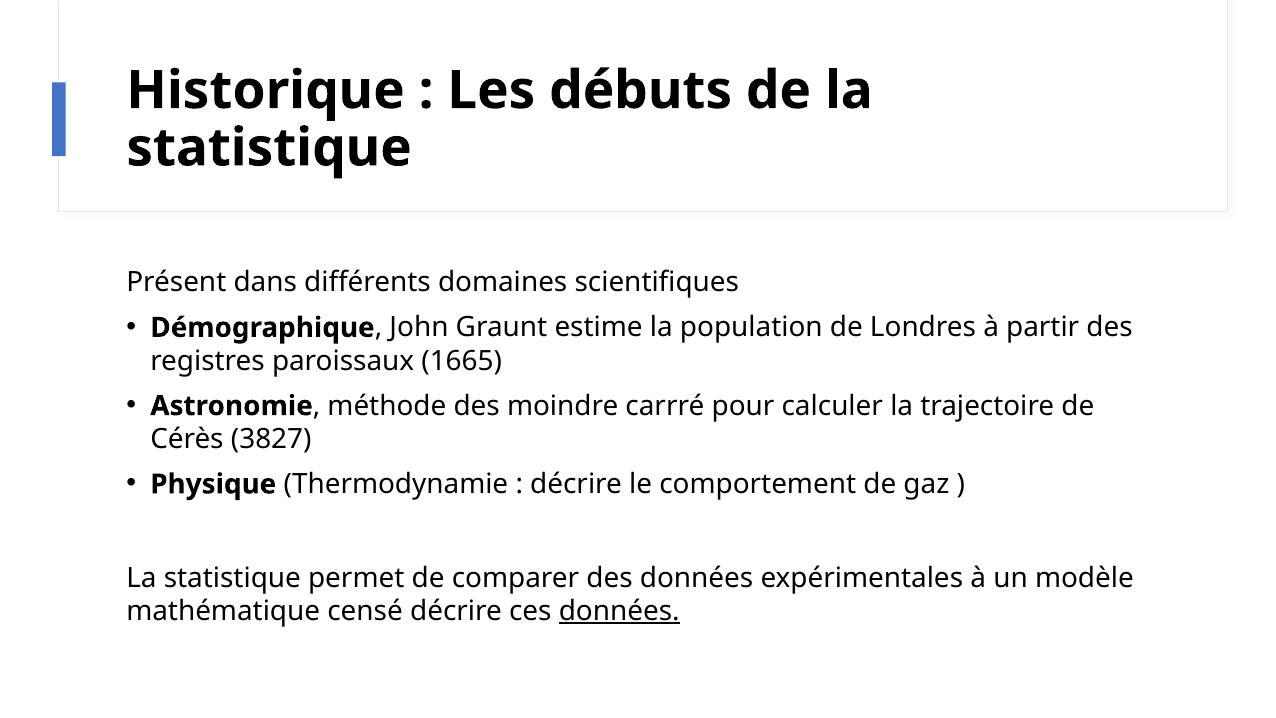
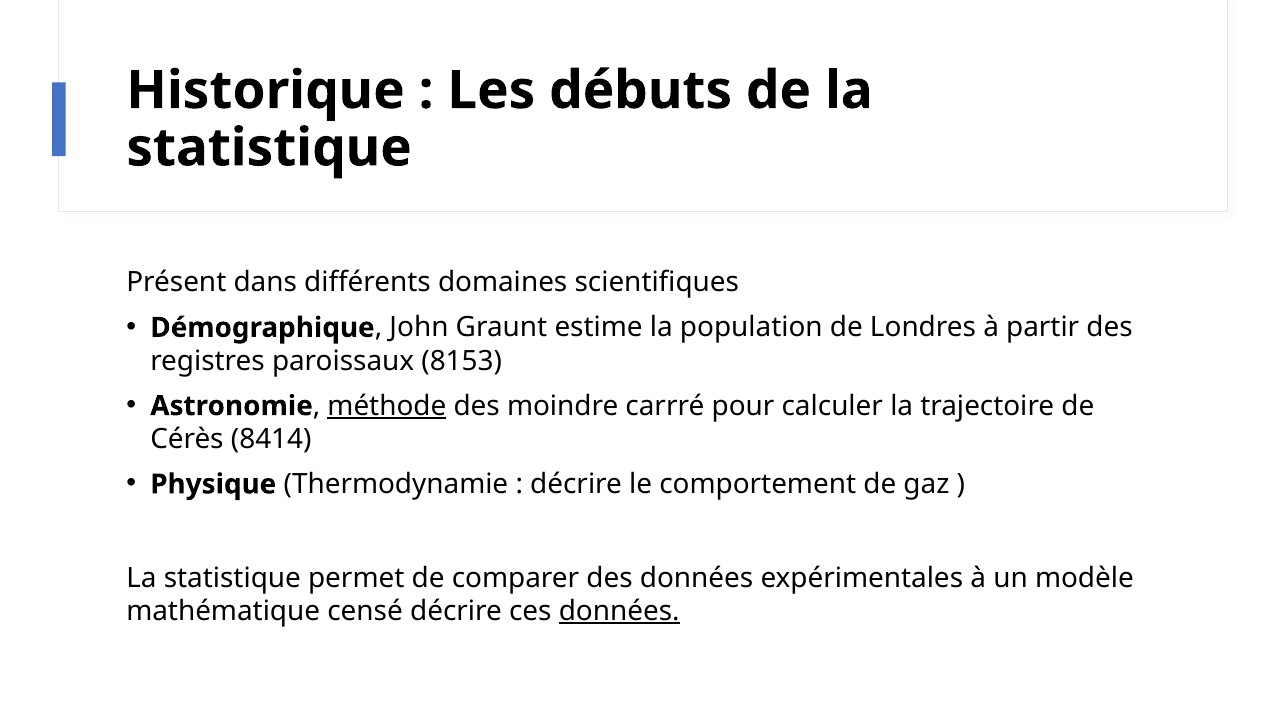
1665: 1665 -> 8153
méthode underline: none -> present
3827: 3827 -> 8414
